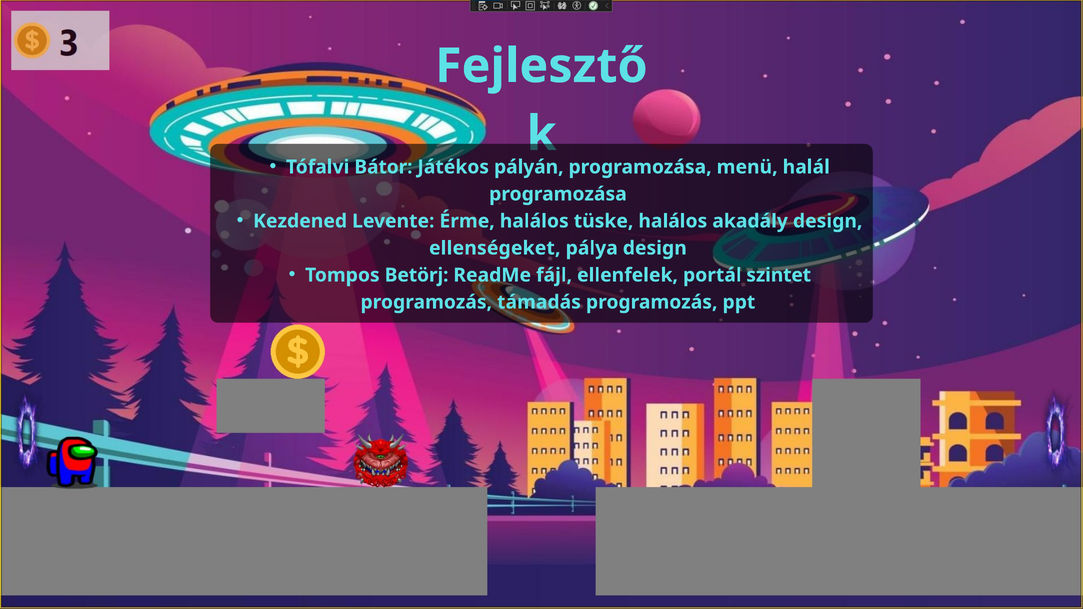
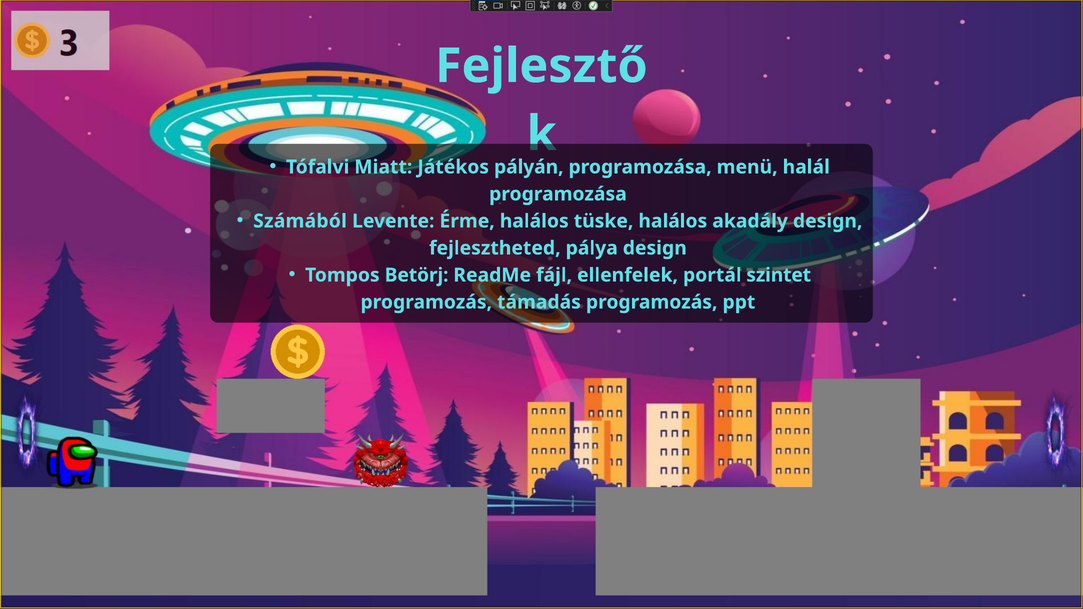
Bátor: Bátor -> Miatt
Kezdened: Kezdened -> Számából
ellenségeket: ellenségeket -> fejlesztheted
